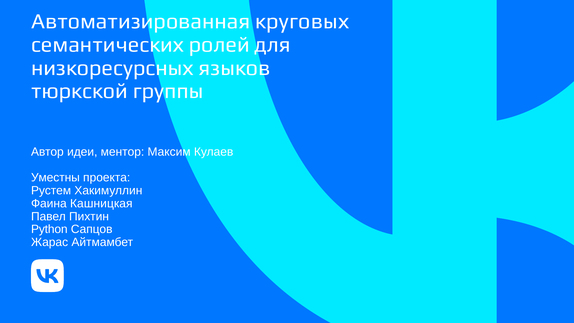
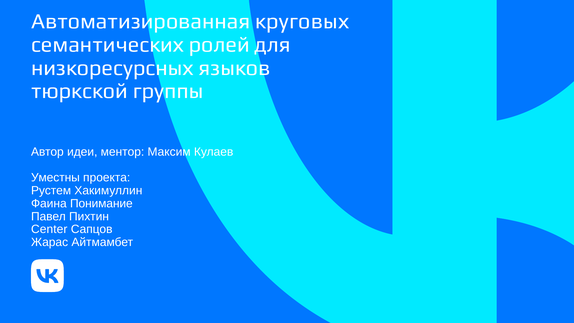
Кашницкая: Кашницкая -> Понимание
Python: Python -> Center
